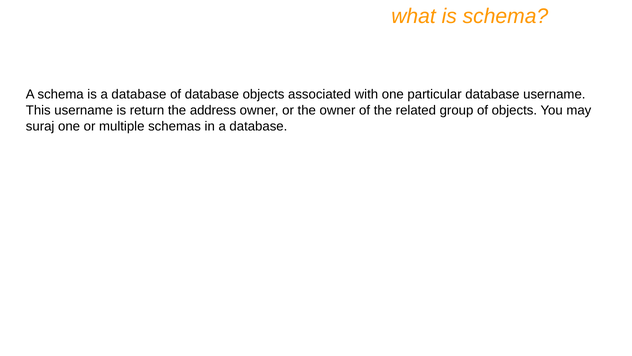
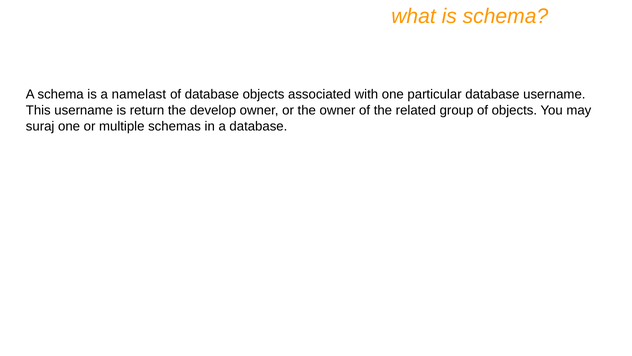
is a database: database -> namelast
address: address -> develop
